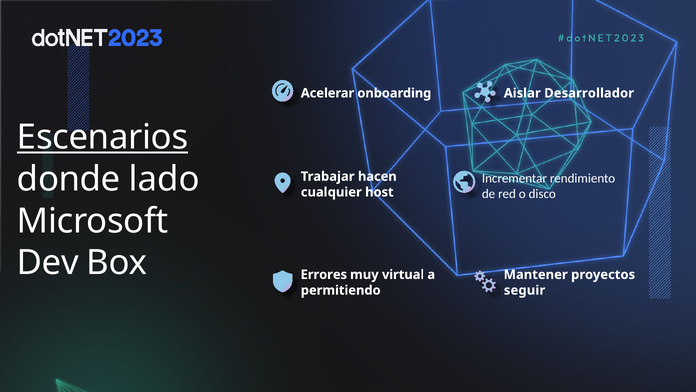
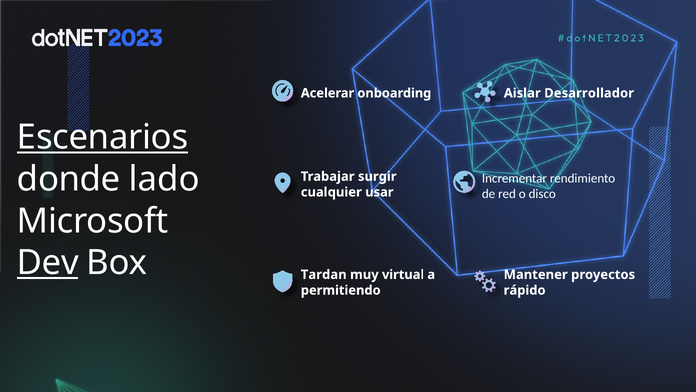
hacen: hacen -> surgir
host: host -> usar
Dev underline: none -> present
Errores: Errores -> Tardan
seguir: seguir -> rápido
